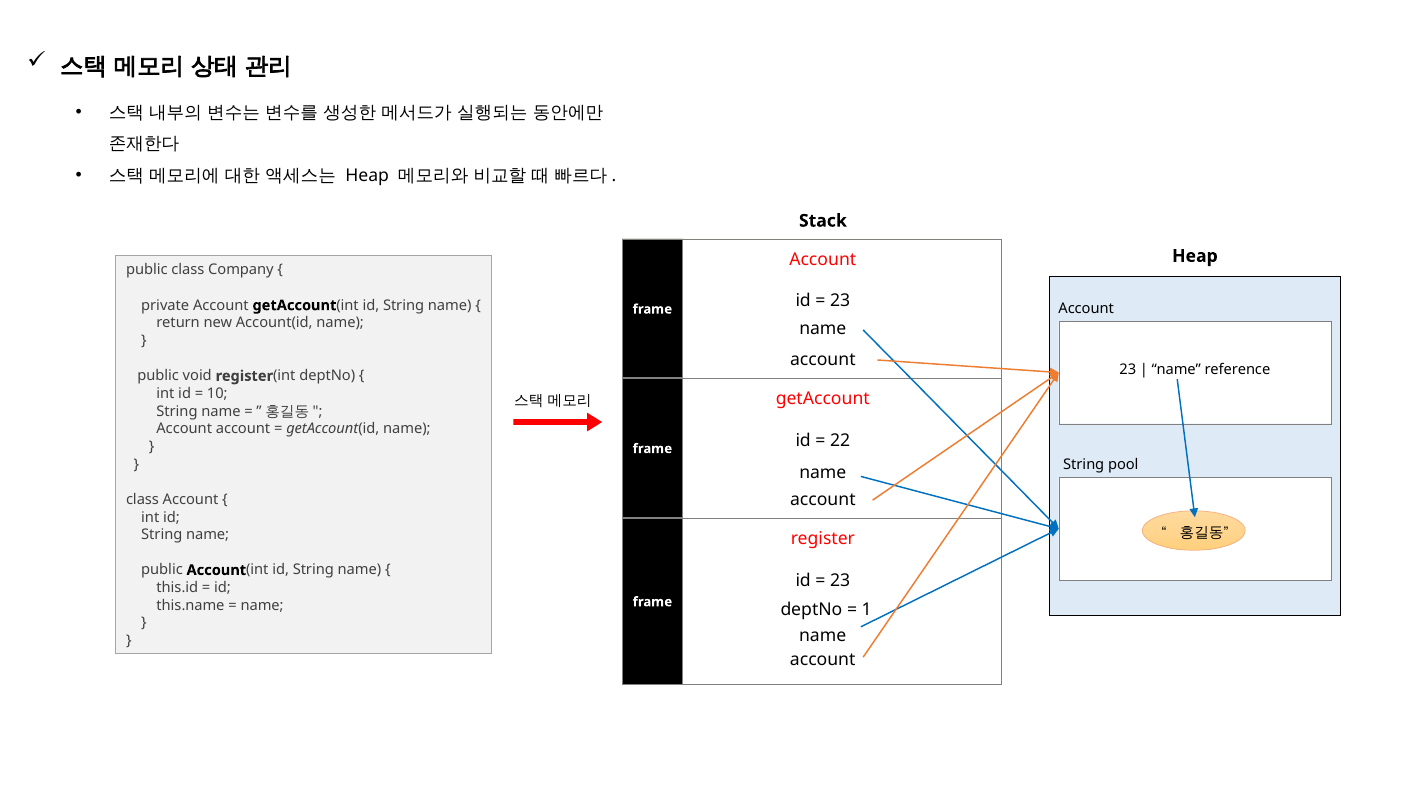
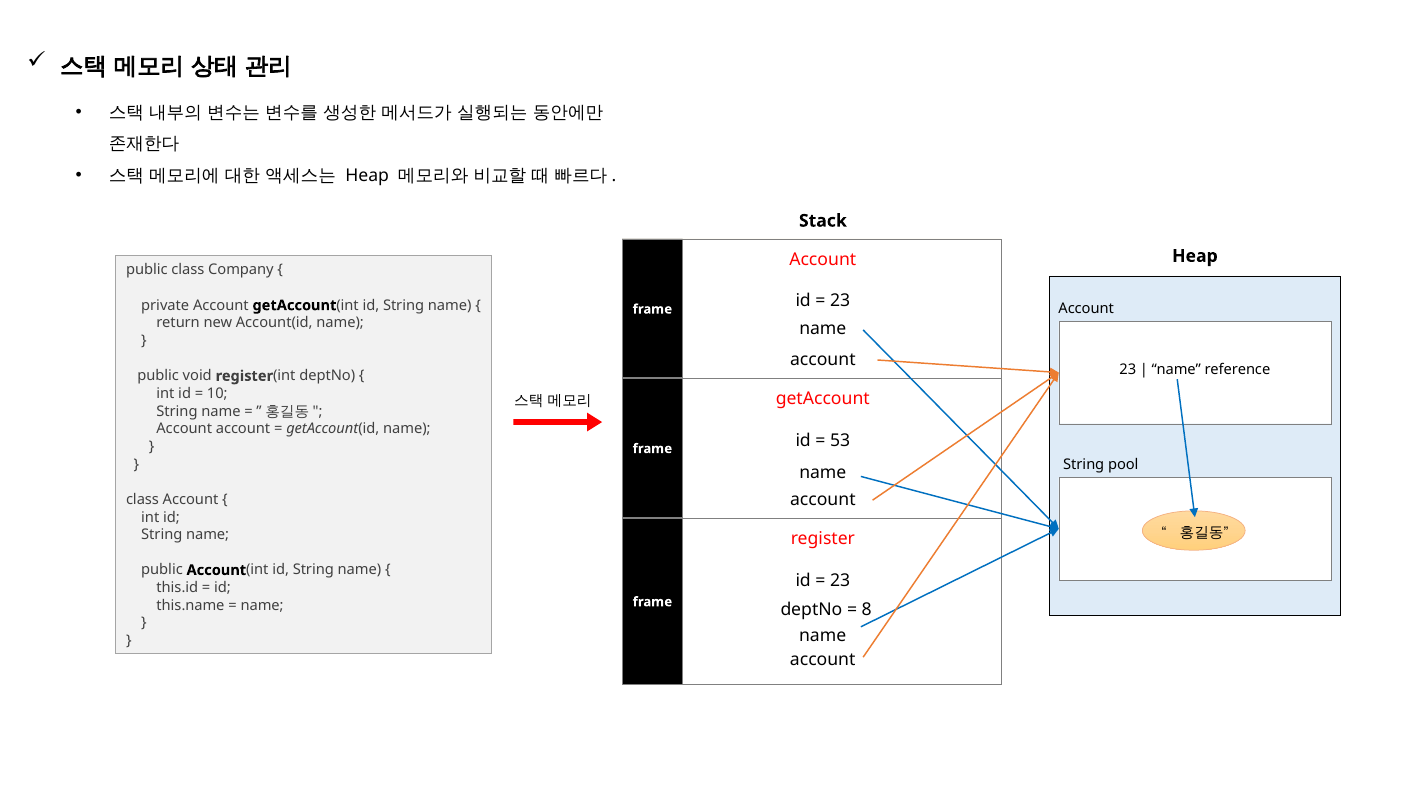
22: 22 -> 53
1: 1 -> 8
